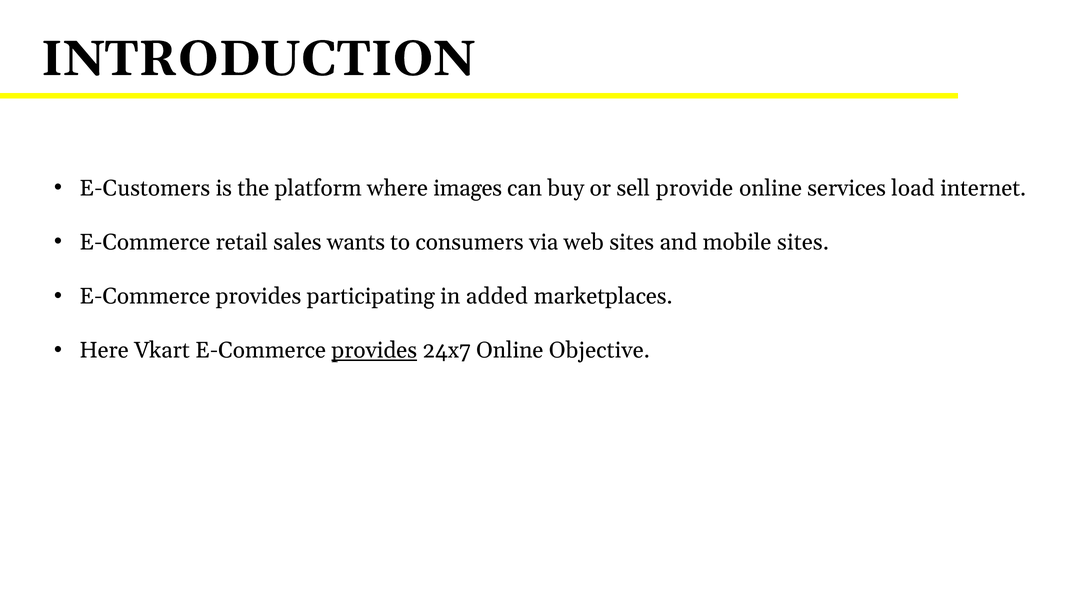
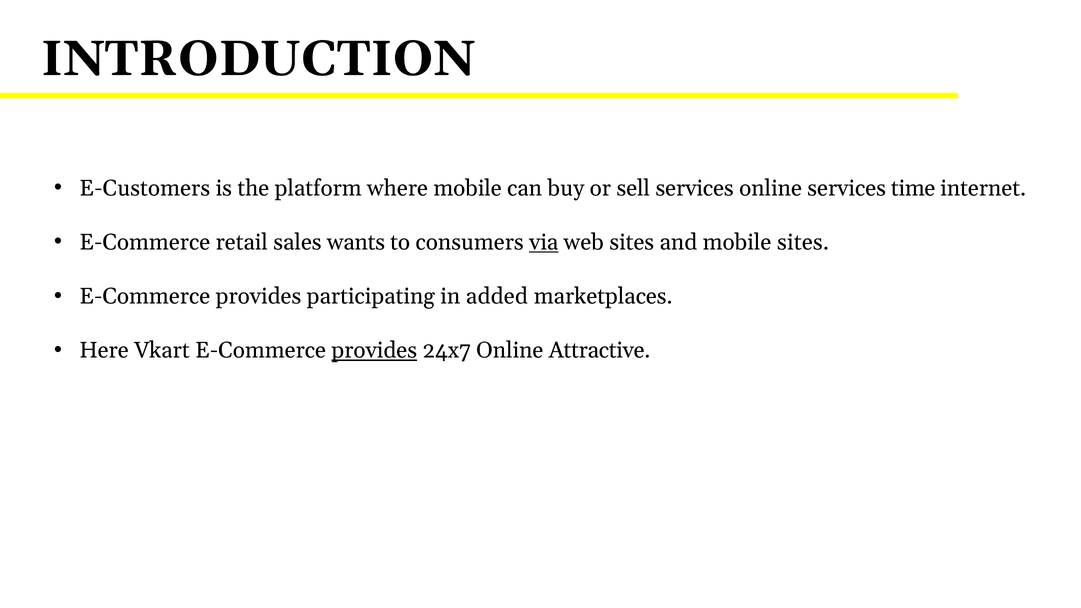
where images: images -> mobile
sell provide: provide -> services
load: load -> time
via underline: none -> present
Objective: Objective -> Attractive
